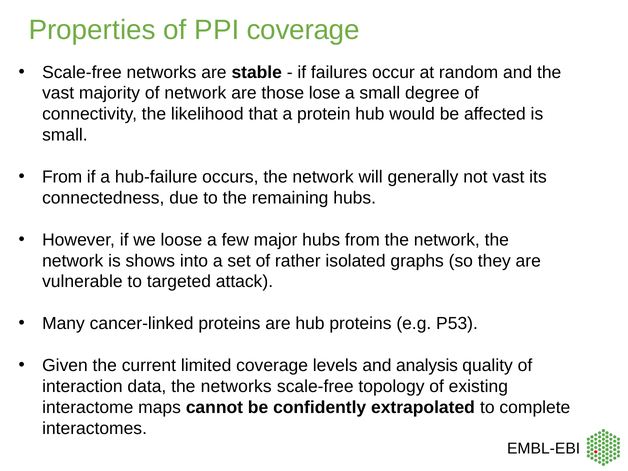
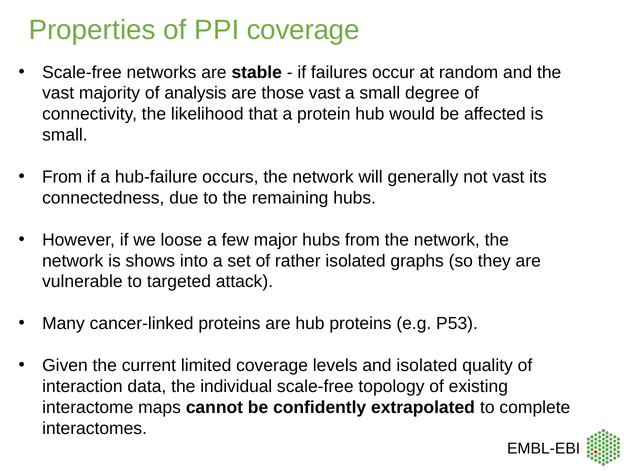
of network: network -> analysis
those lose: lose -> vast
and analysis: analysis -> isolated
the networks: networks -> individual
